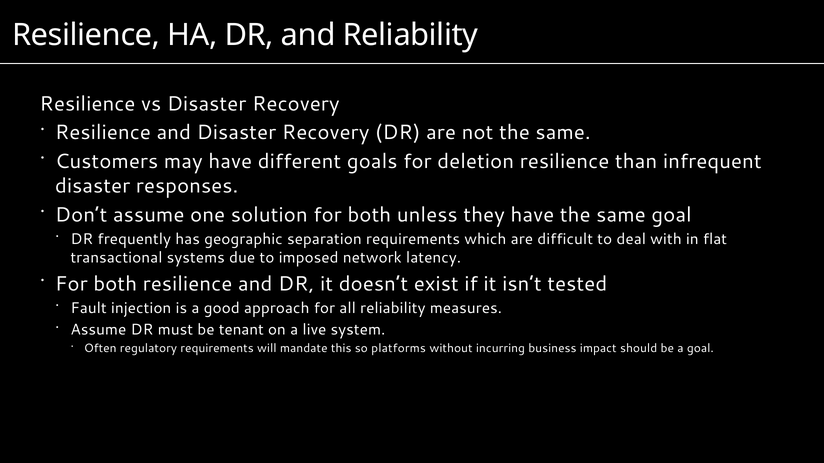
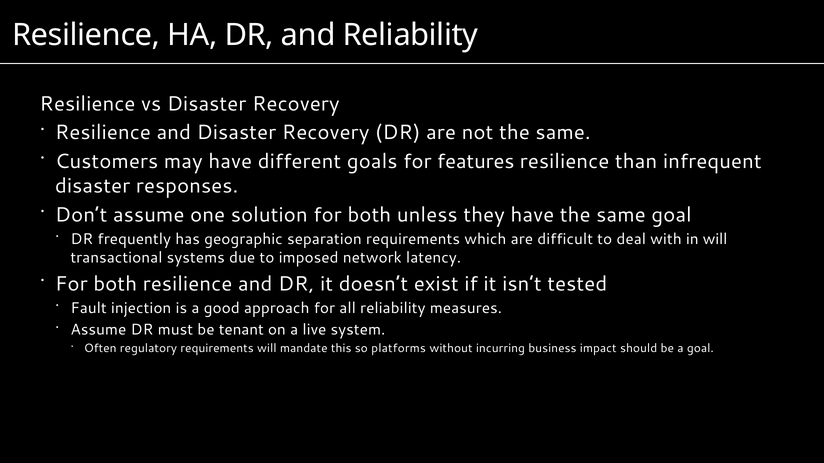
deletion: deletion -> features
in flat: flat -> will
